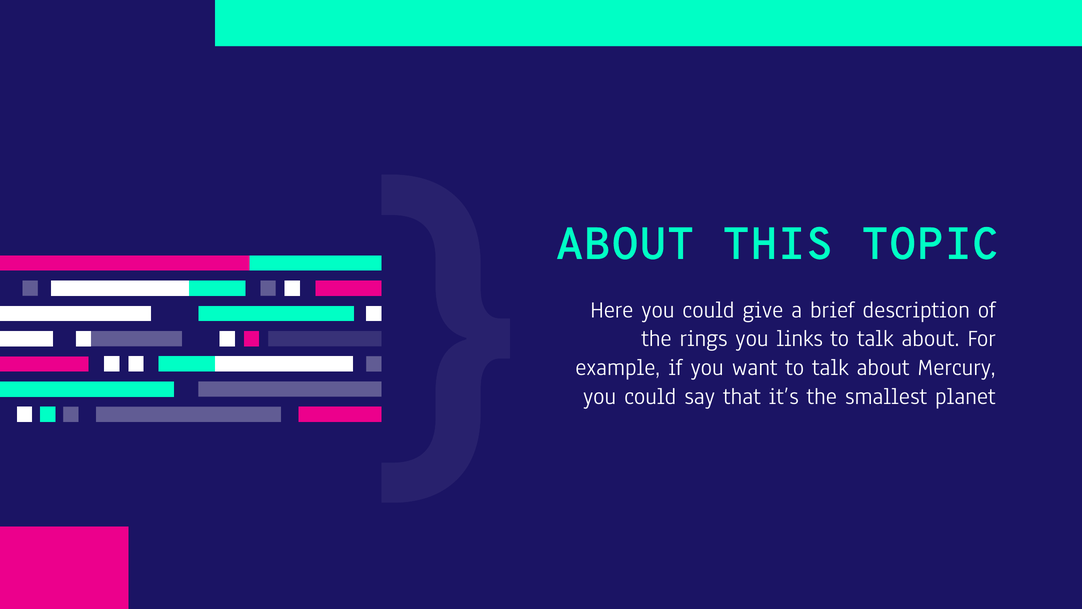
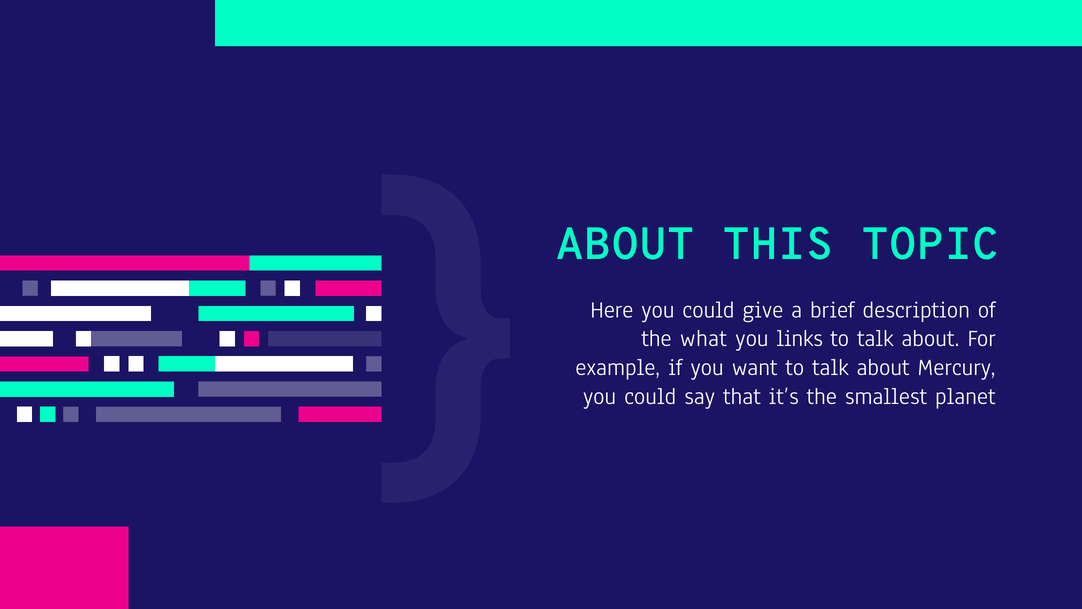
rings: rings -> what
